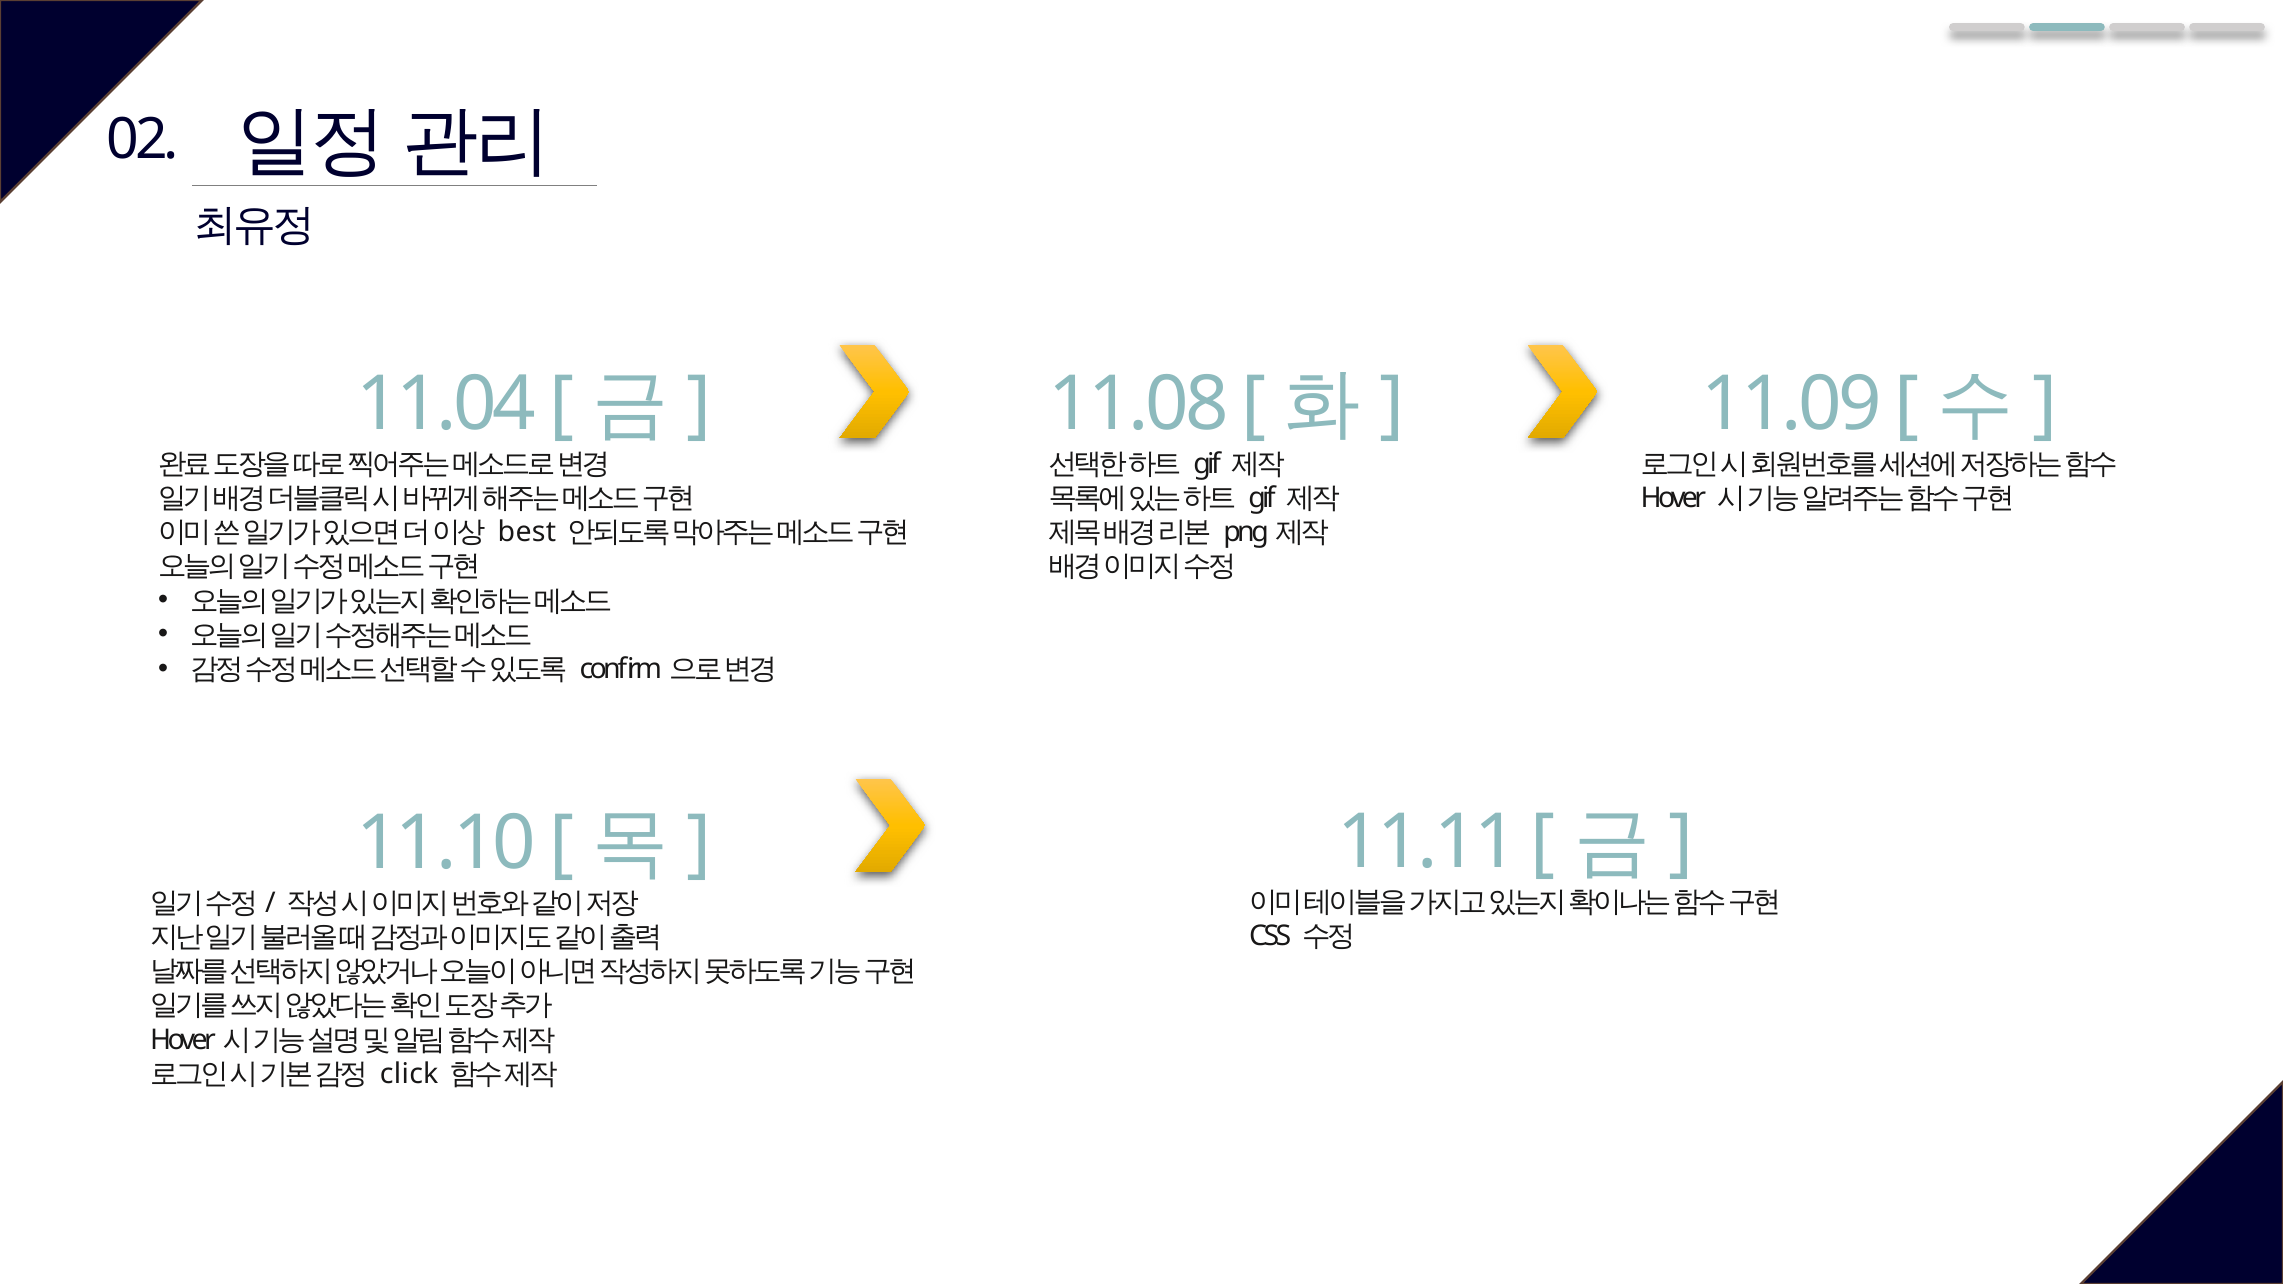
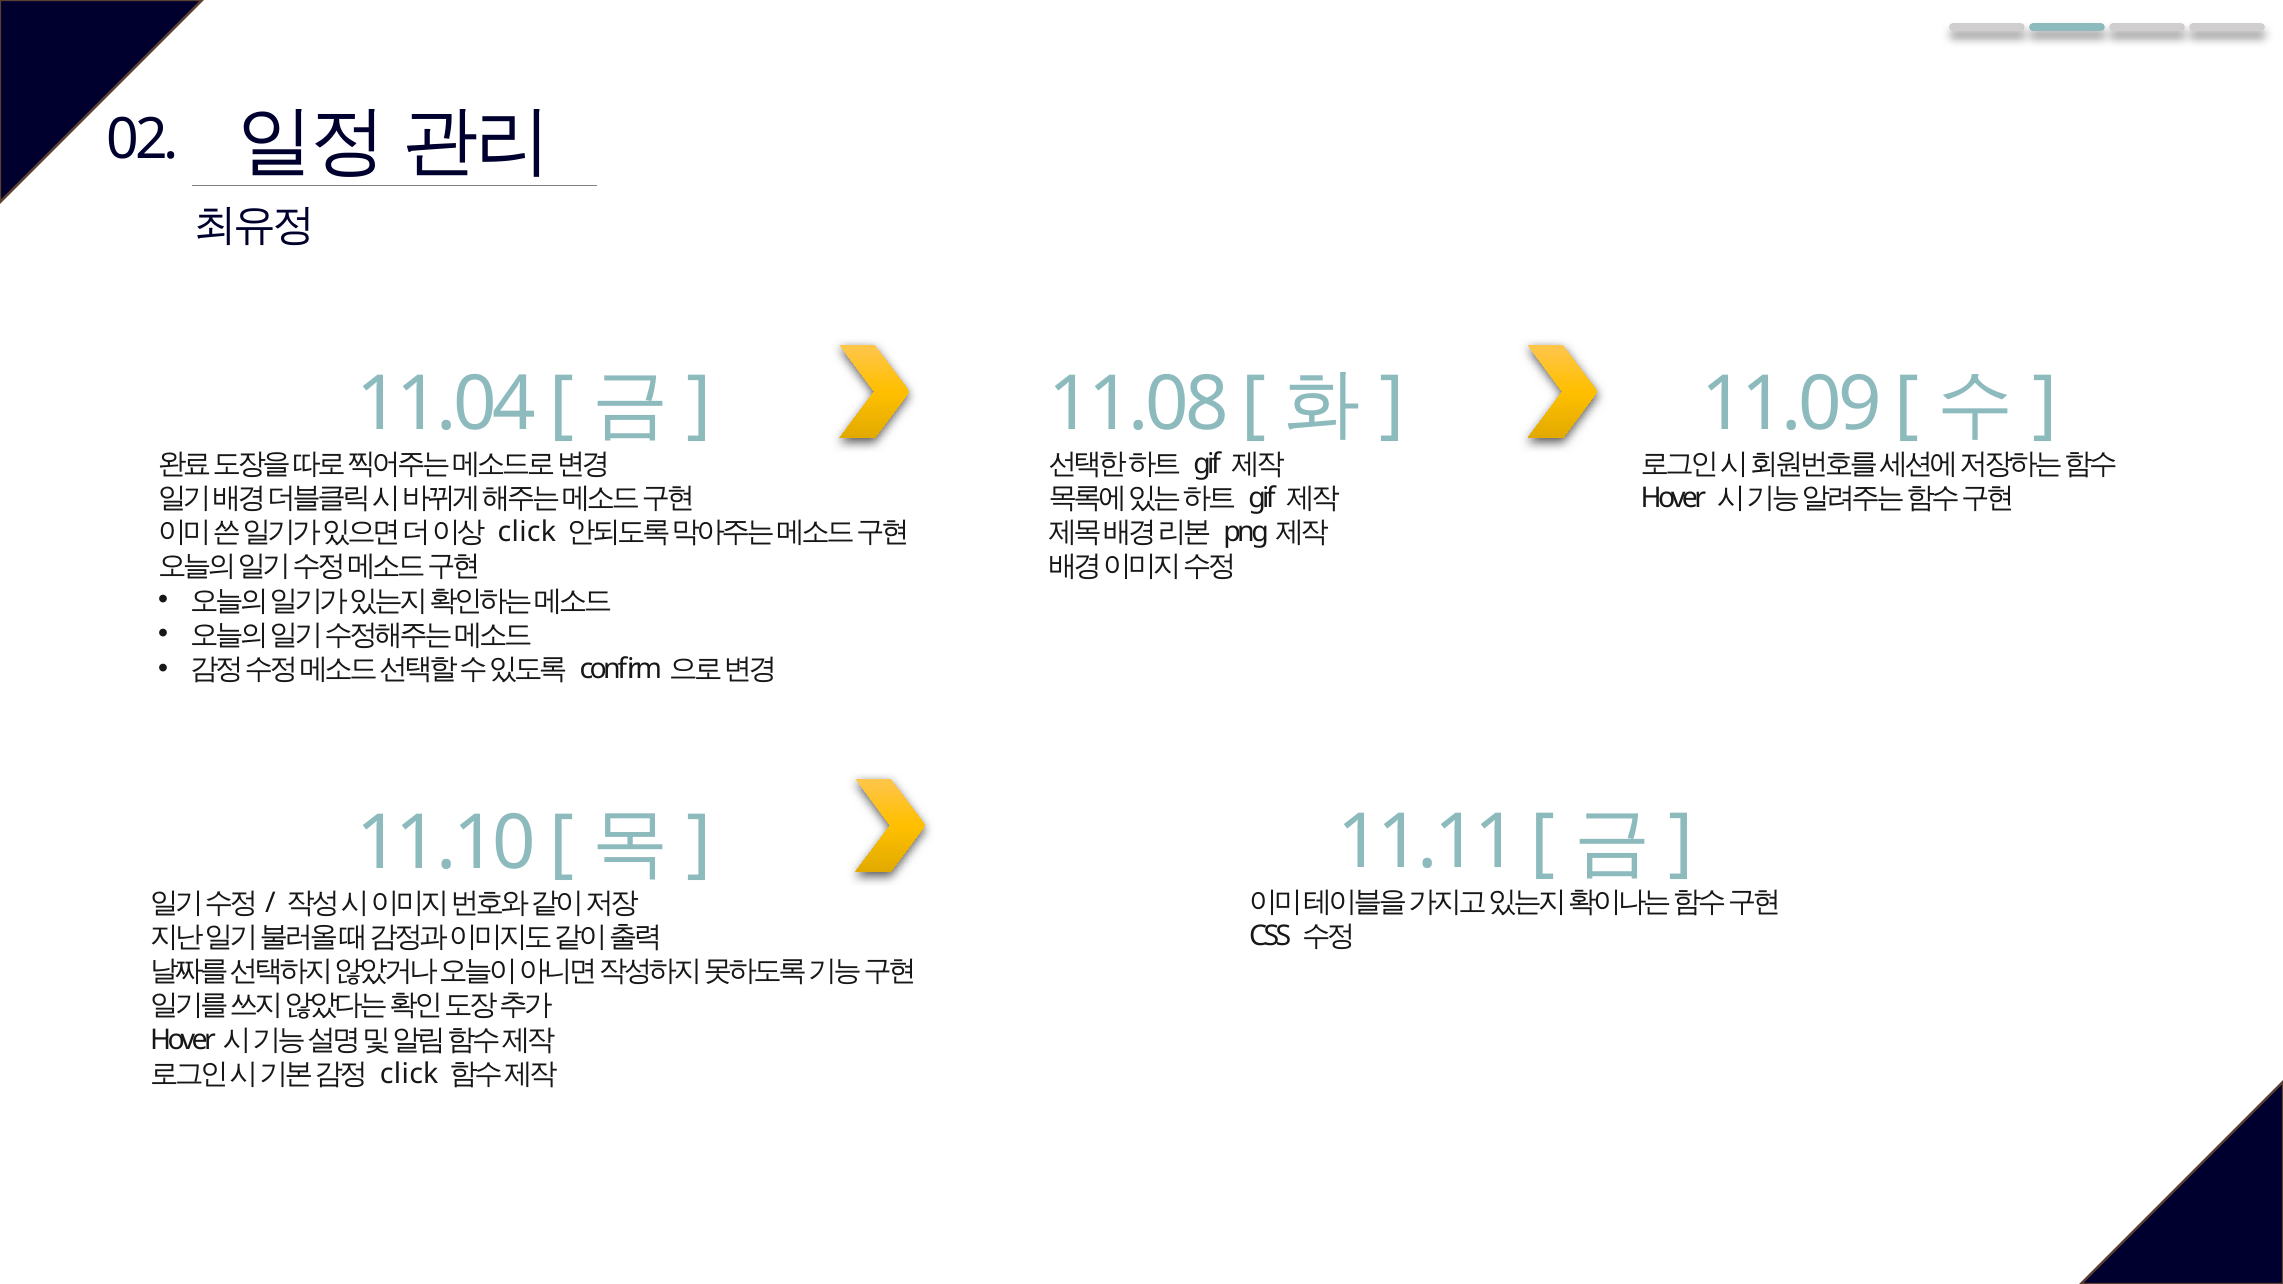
best at (527, 532): best -> click
